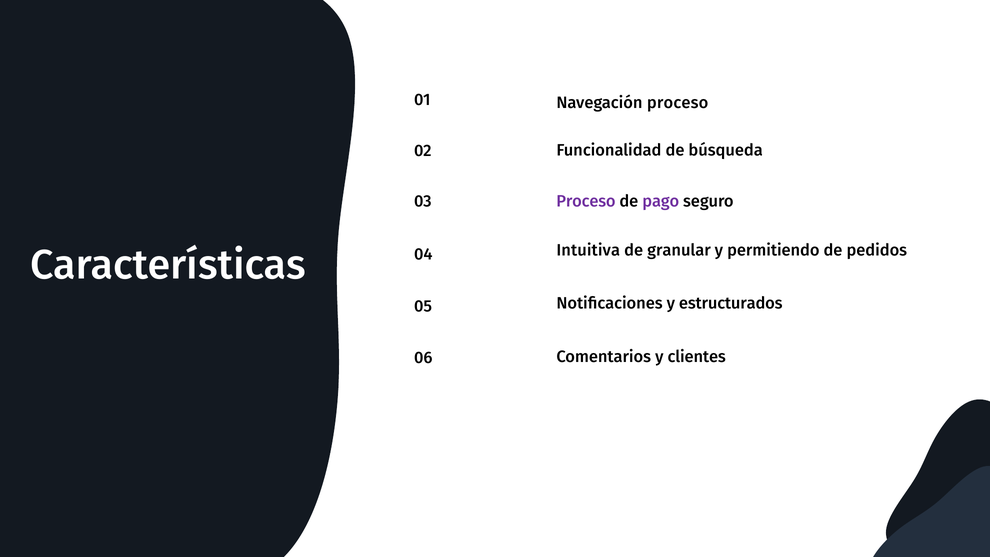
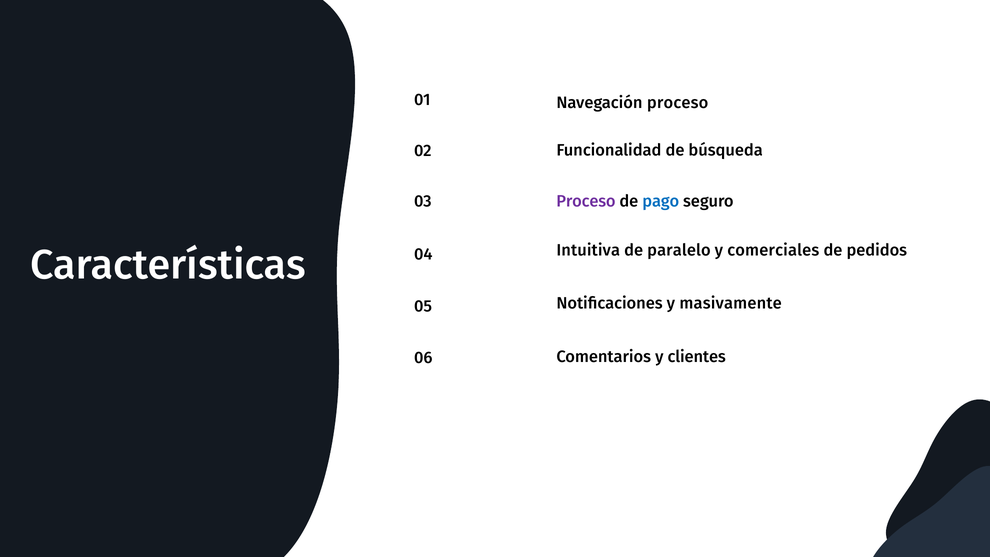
pago colour: purple -> blue
granular: granular -> paralelo
permitiendo: permitiendo -> comerciales
estructurados: estructurados -> masivamente
